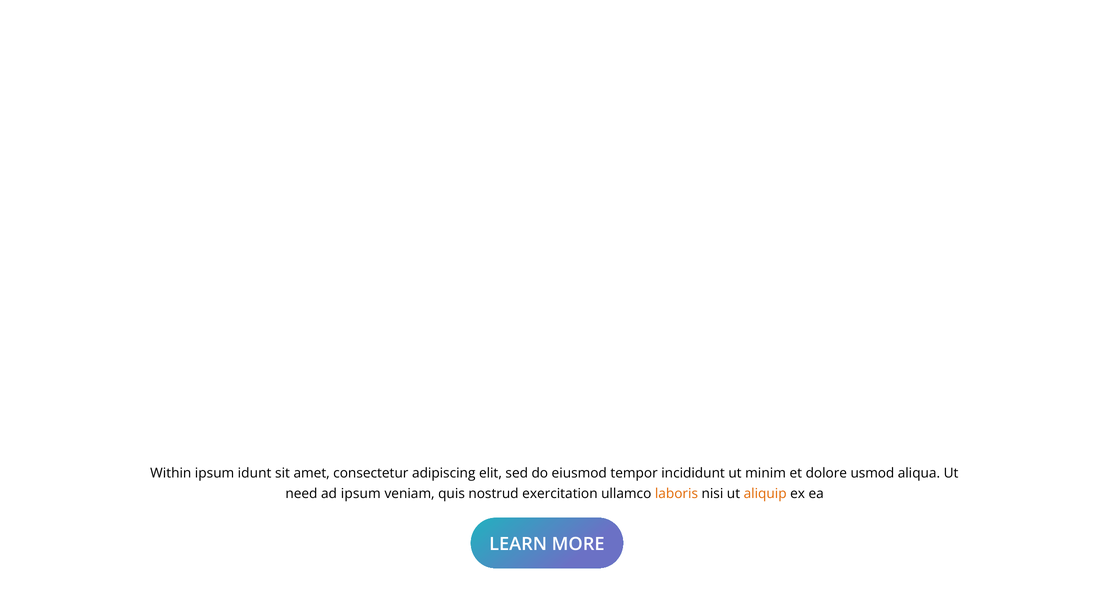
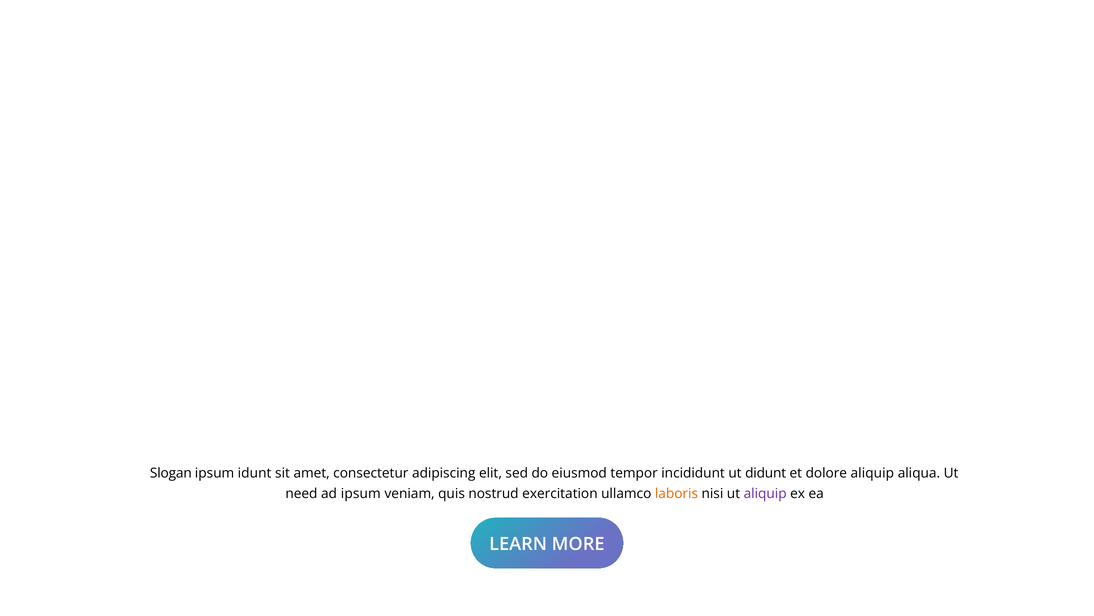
Within: Within -> Slogan
minim: minim -> didunt
dolore usmod: usmod -> aliquip
aliquip at (765, 493) colour: orange -> purple
